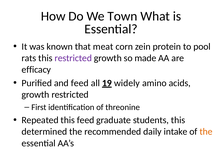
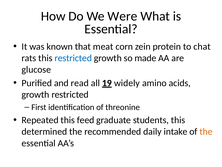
Town: Town -> Were
pool: pool -> chat
restricted at (73, 58) colour: purple -> blue
efficacy: efficacy -> glucose
and feed: feed -> read
